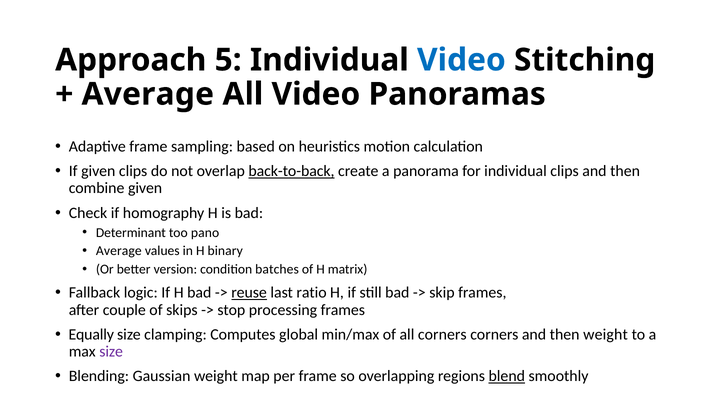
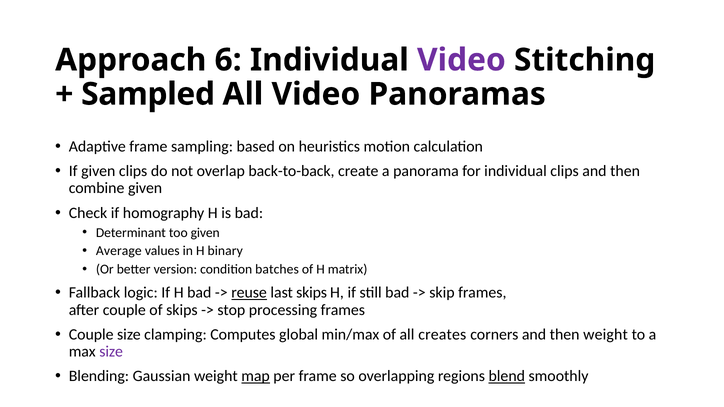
5: 5 -> 6
Video at (461, 60) colour: blue -> purple
Average at (148, 94): Average -> Sampled
back-to-back underline: present -> none
too pano: pano -> given
last ratio: ratio -> skips
Equally at (91, 335): Equally -> Couple
all corners: corners -> creates
map underline: none -> present
